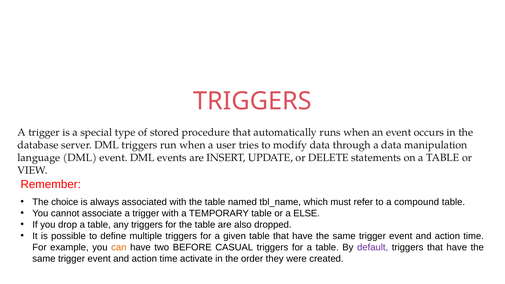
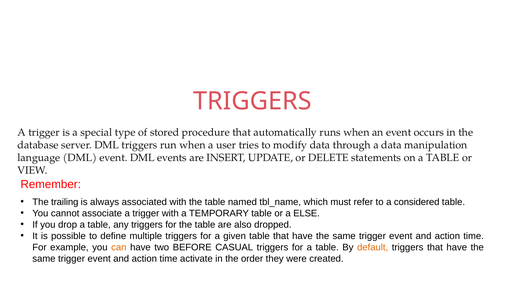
choice: choice -> trailing
compound: compound -> considered
default colour: purple -> orange
